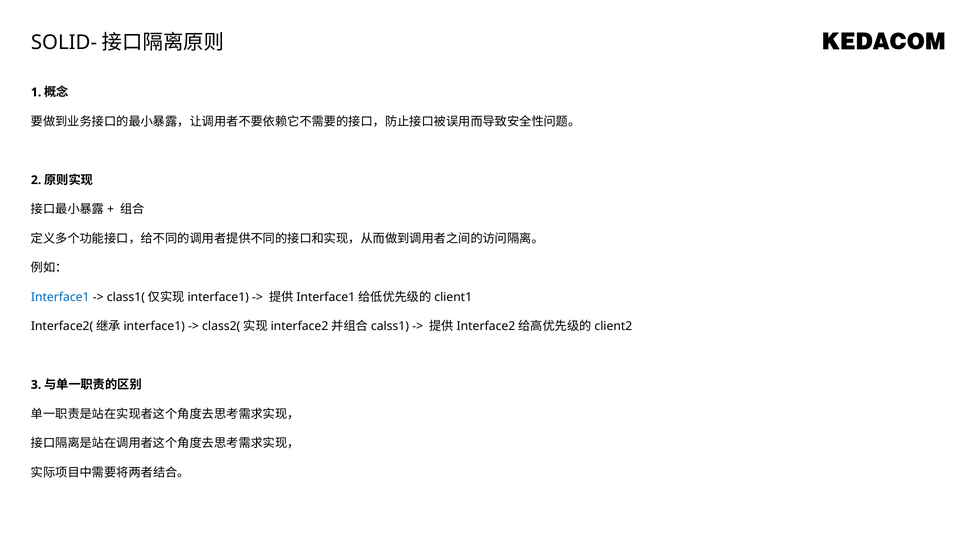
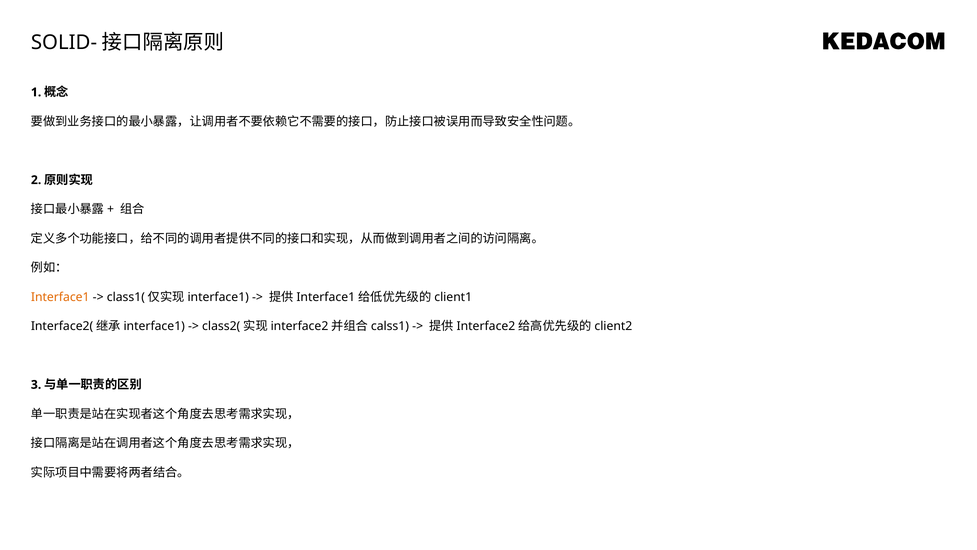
Interface1 colour: blue -> orange
